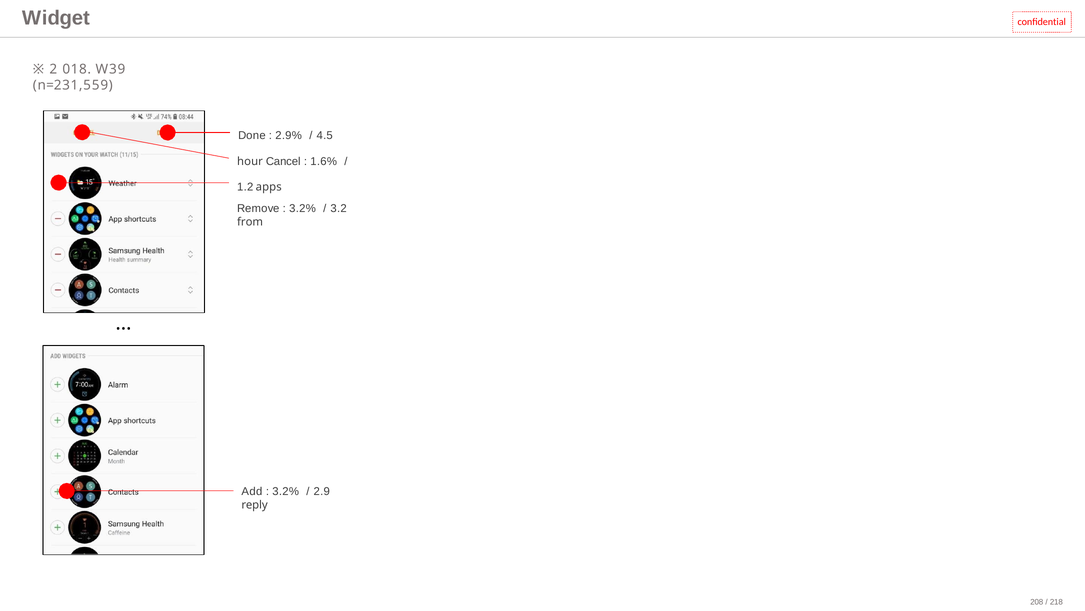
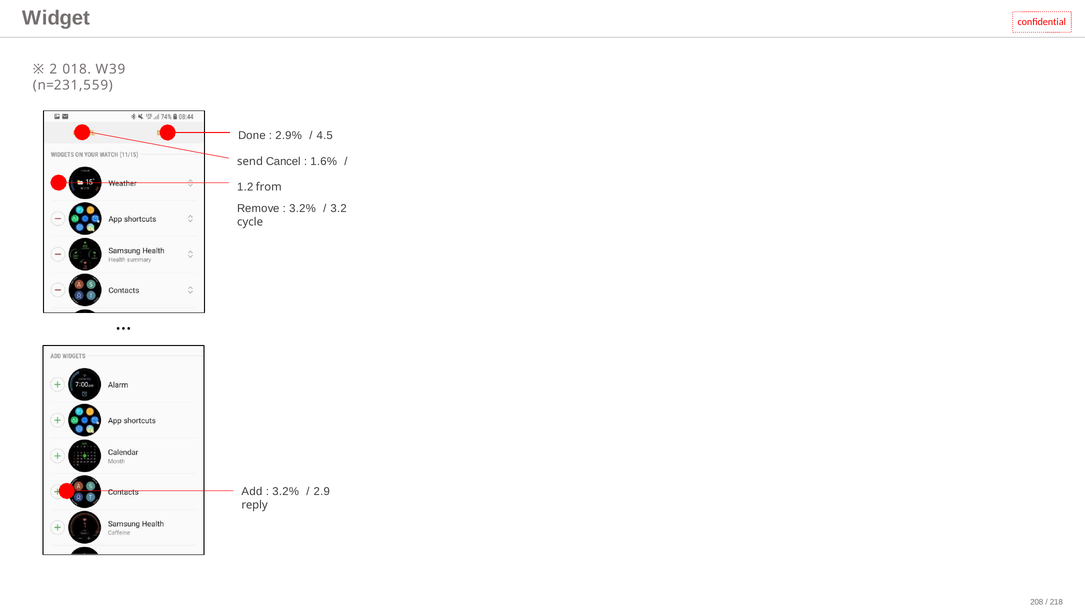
hour: hour -> send
apps: apps -> from
from: from -> cycle
